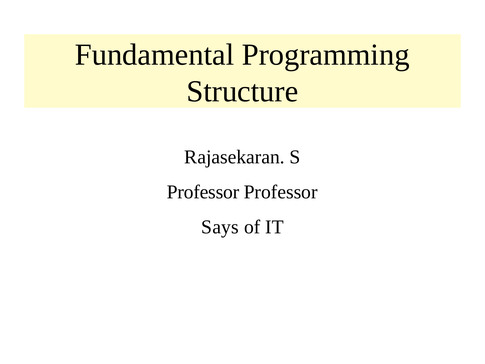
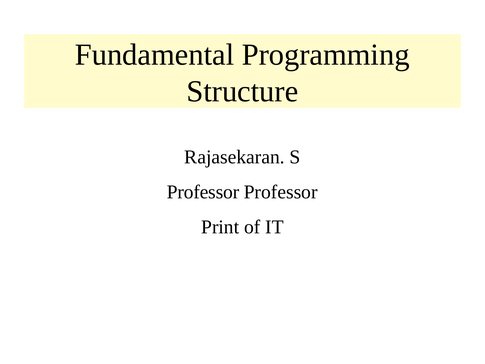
Says: Says -> Print
